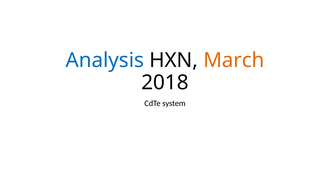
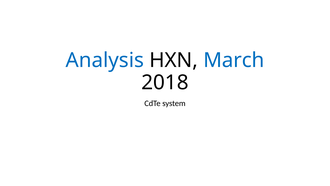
March colour: orange -> blue
